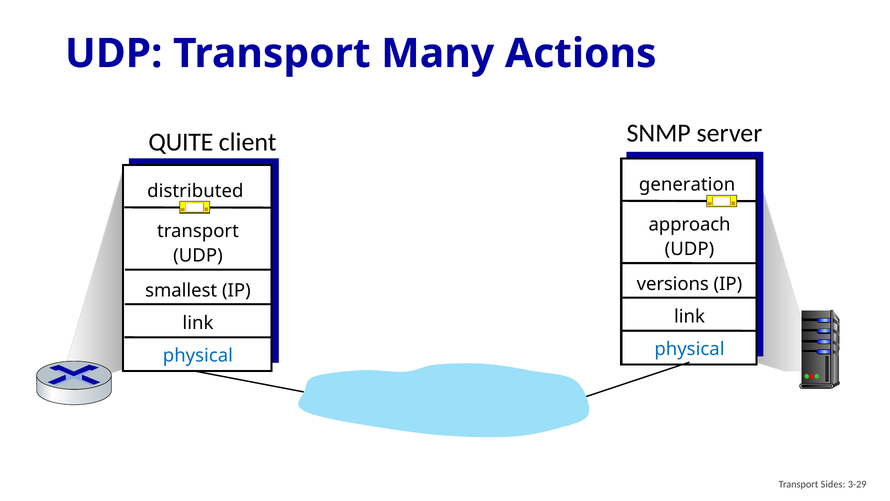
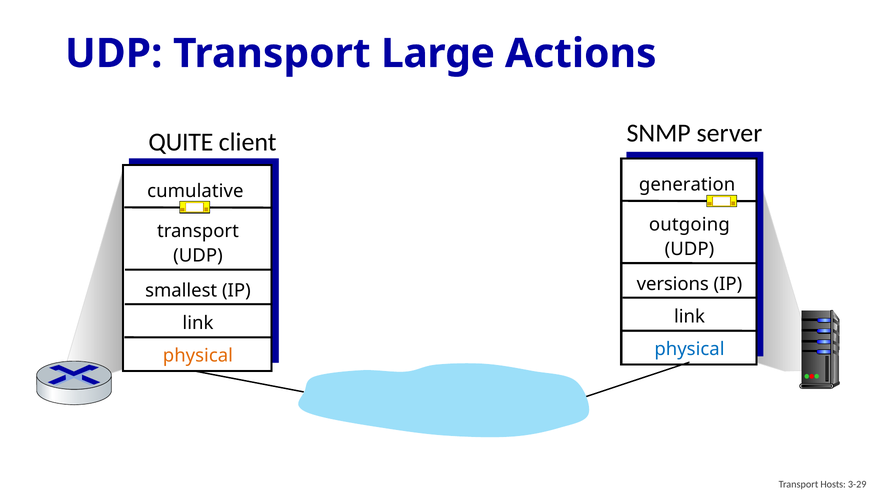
Many: Many -> Large
distributed: distributed -> cumulative
approach: approach -> outgoing
physical at (198, 355) colour: blue -> orange
Sides: Sides -> Hosts
